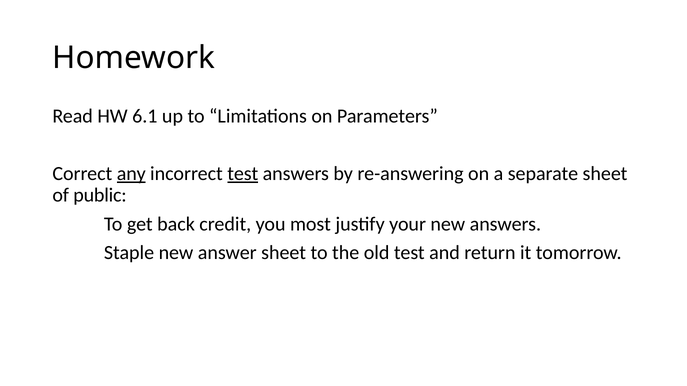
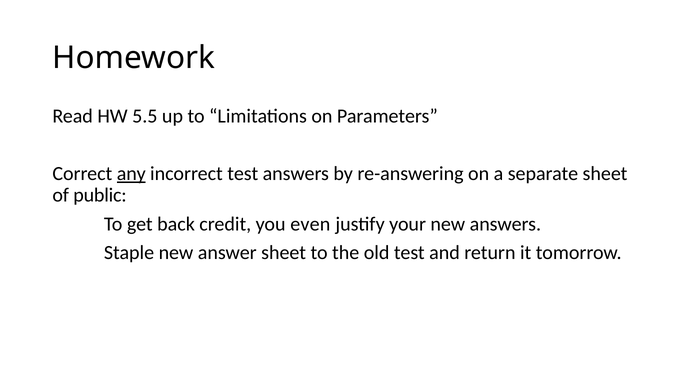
6.1: 6.1 -> 5.5
test at (243, 174) underline: present -> none
most: most -> even
